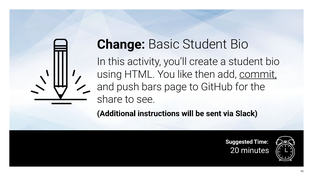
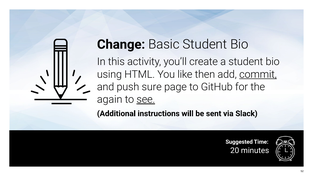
bars: bars -> sure
share: share -> again
see underline: none -> present
